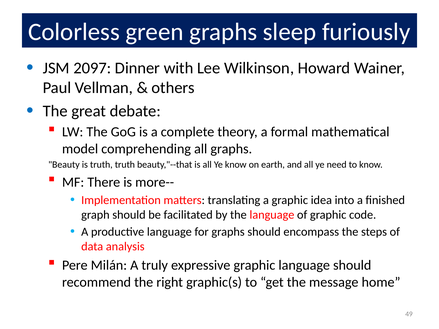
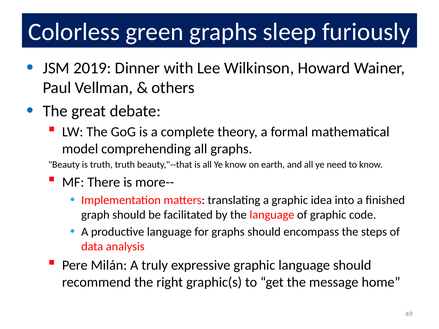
2097: 2097 -> 2019
